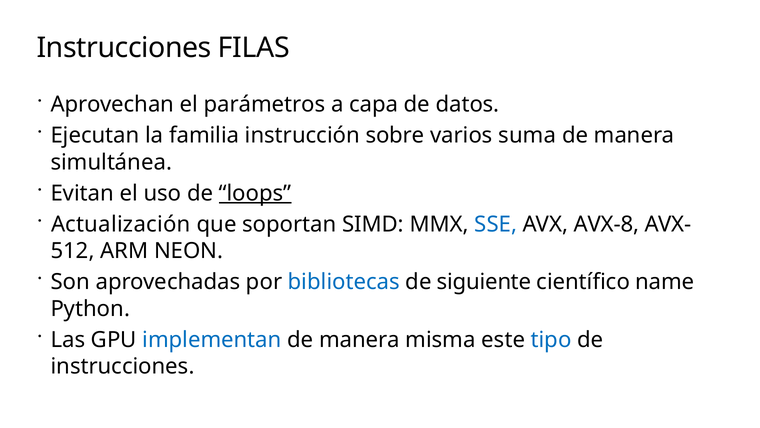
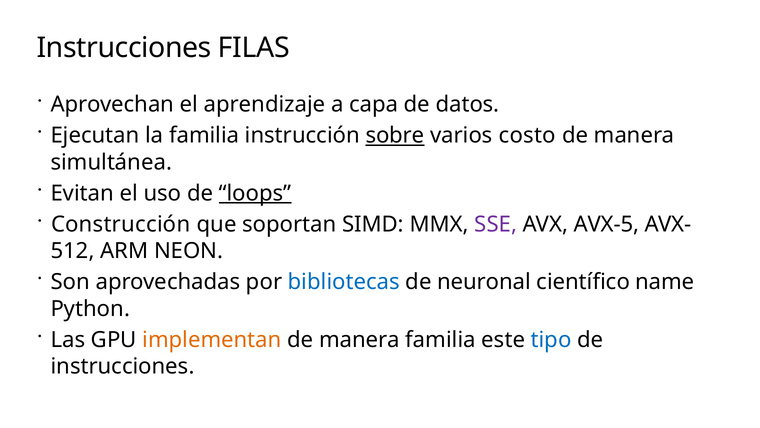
parámetros: parámetros -> aprendizaje
sobre underline: none -> present
suma: suma -> costo
Actualización: Actualización -> Construcción
SSE colour: blue -> purple
AVX-8: AVX-8 -> AVX-5
siguiente: siguiente -> neuronal
implementan colour: blue -> orange
manera misma: misma -> familia
